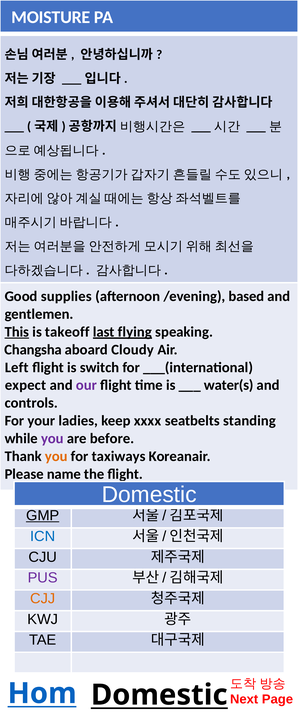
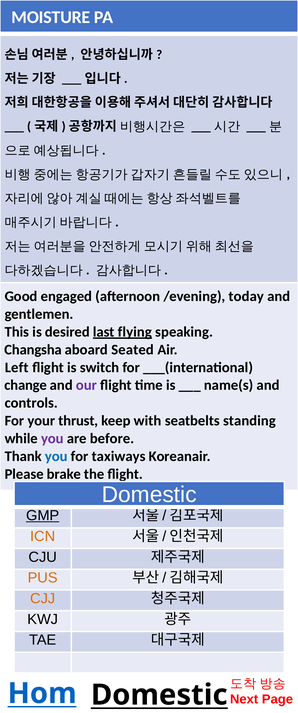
supplies: supplies -> engaged
based: based -> today
This underline: present -> none
takeoff: takeoff -> desired
Cloudy: Cloudy -> Seated
expect: expect -> change
water(s: water(s -> name(s
ladies: ladies -> thrust
xxxx: xxxx -> with
you at (56, 456) colour: orange -> blue
name: name -> brake
ICN colour: blue -> orange
PUS colour: purple -> orange
